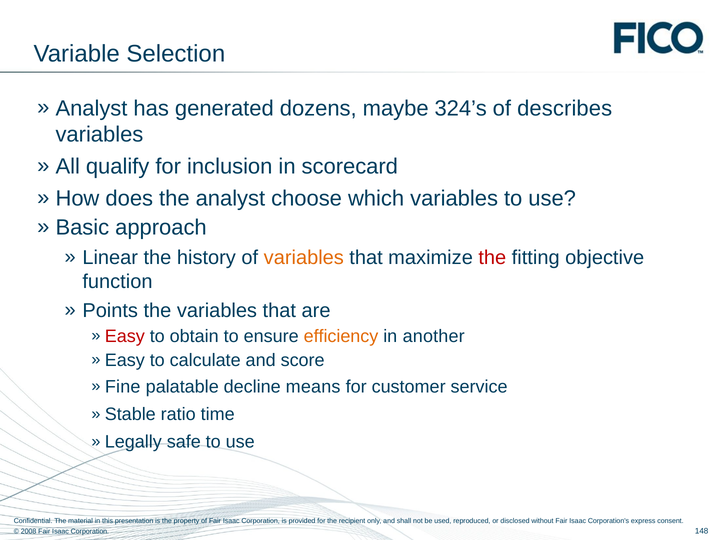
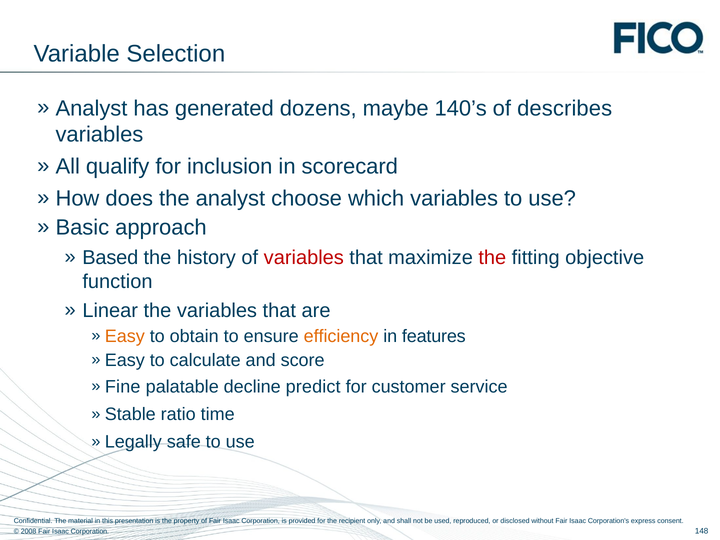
324’s: 324’s -> 140’s
Linear: Linear -> Based
variables at (304, 258) colour: orange -> red
Points: Points -> Linear
Easy at (125, 336) colour: red -> orange
another: another -> features
means: means -> predict
